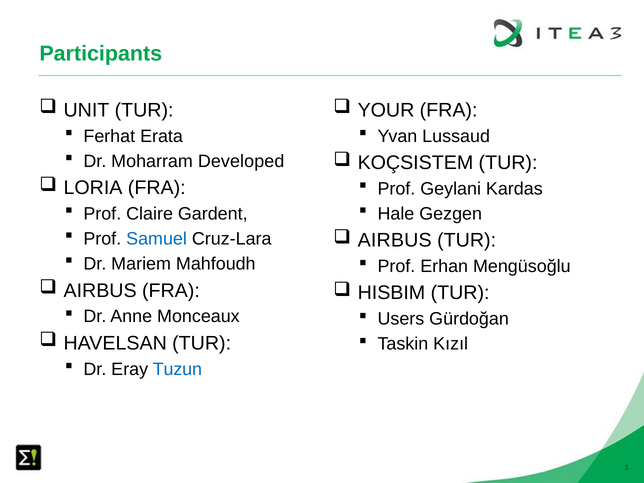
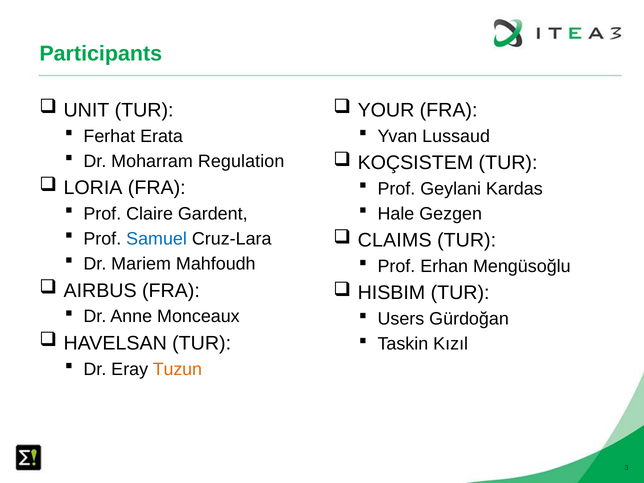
Developed: Developed -> Regulation
AIRBUS at (395, 240): AIRBUS -> CLAIMS
Tuzun colour: blue -> orange
